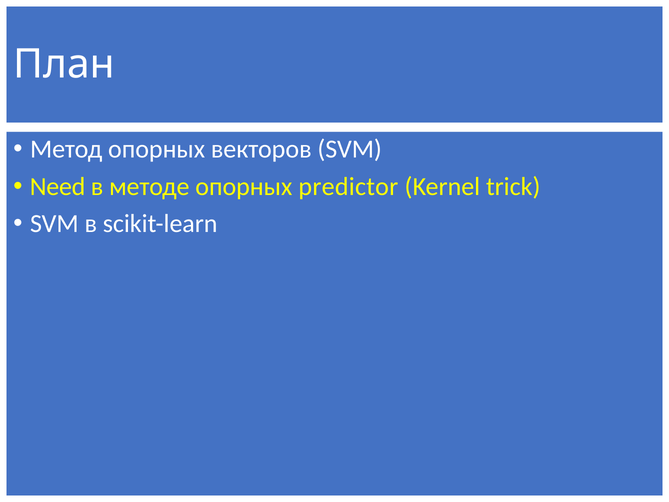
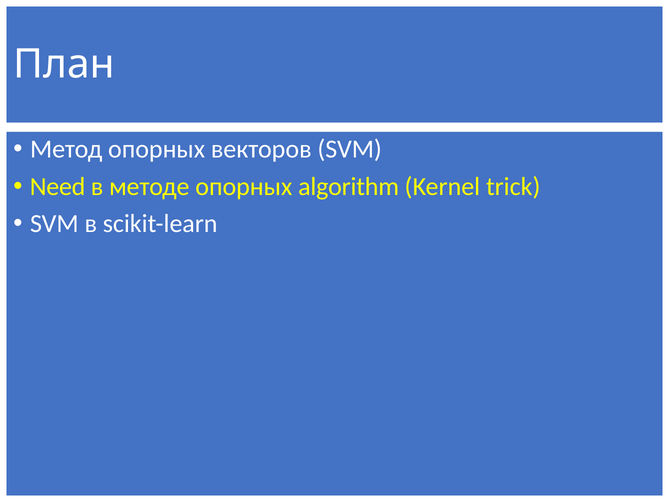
predictor: predictor -> algorithm
